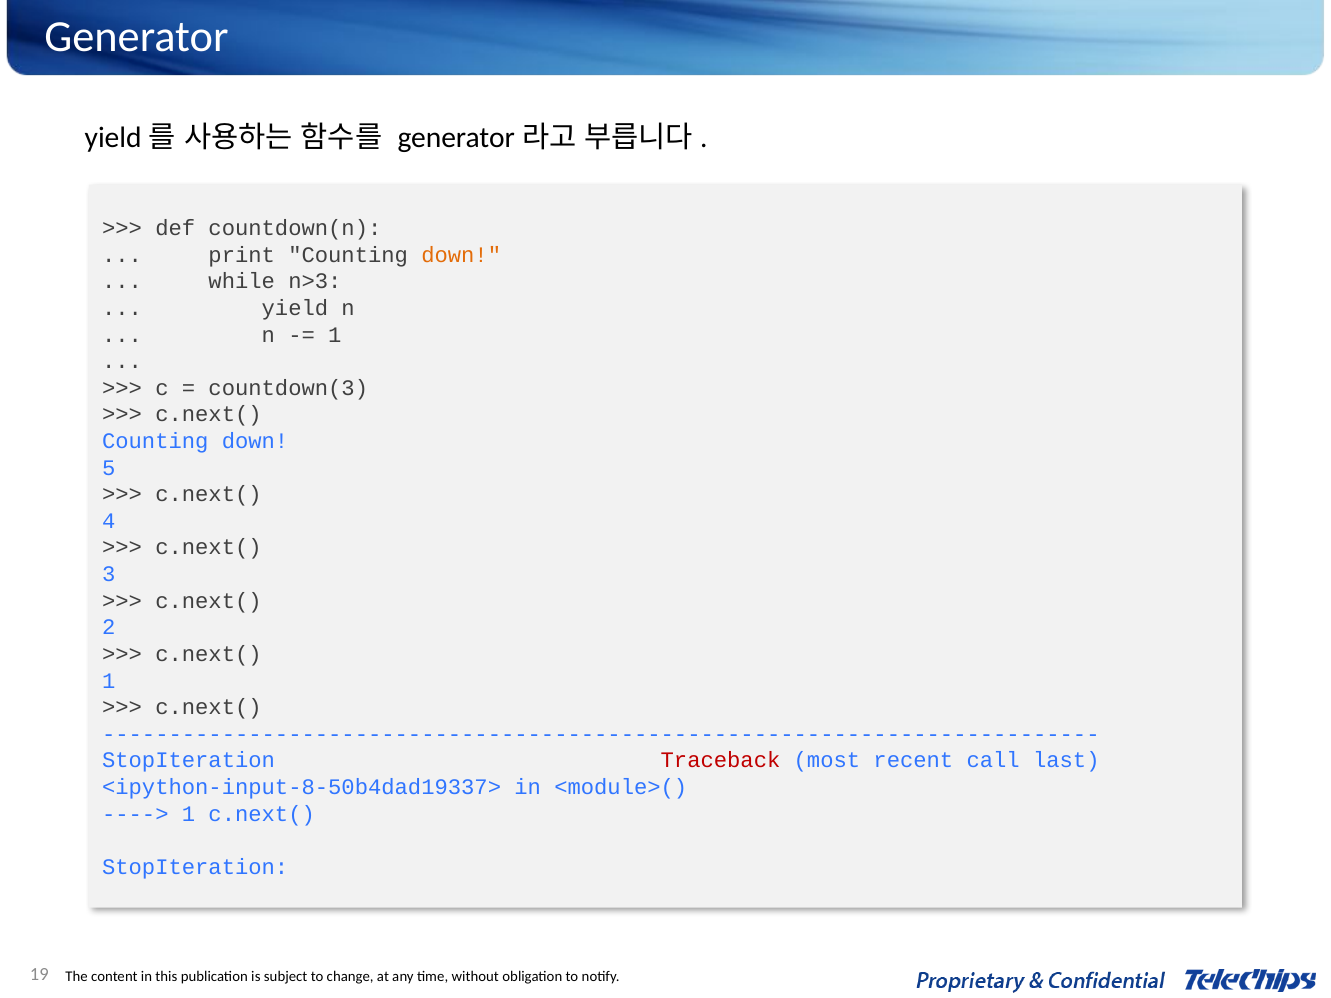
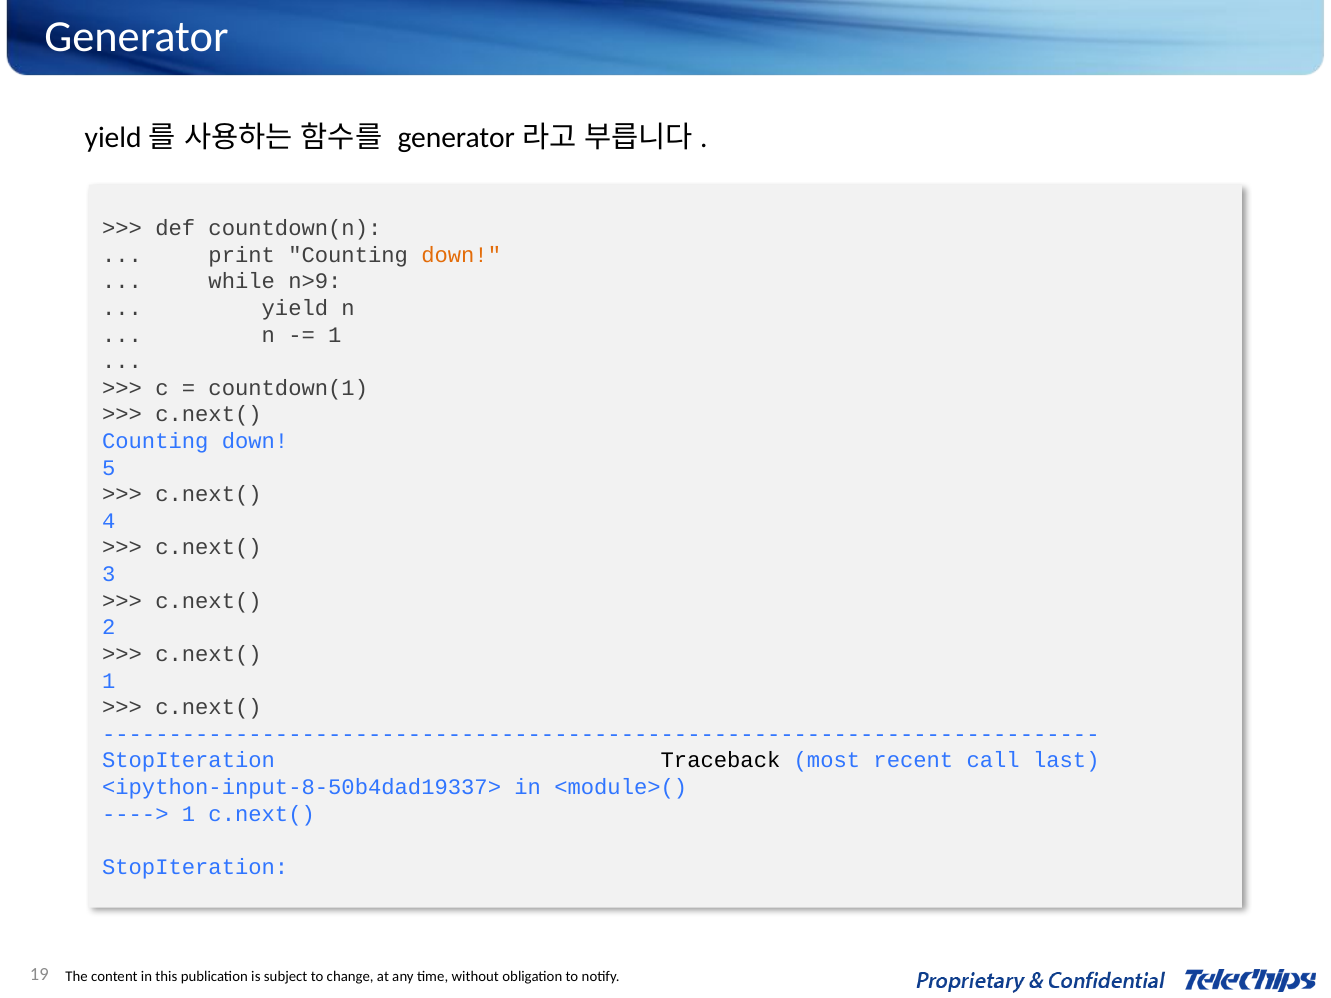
n>3: n>3 -> n>9
countdown(3: countdown(3 -> countdown(1
Traceback colour: red -> black
